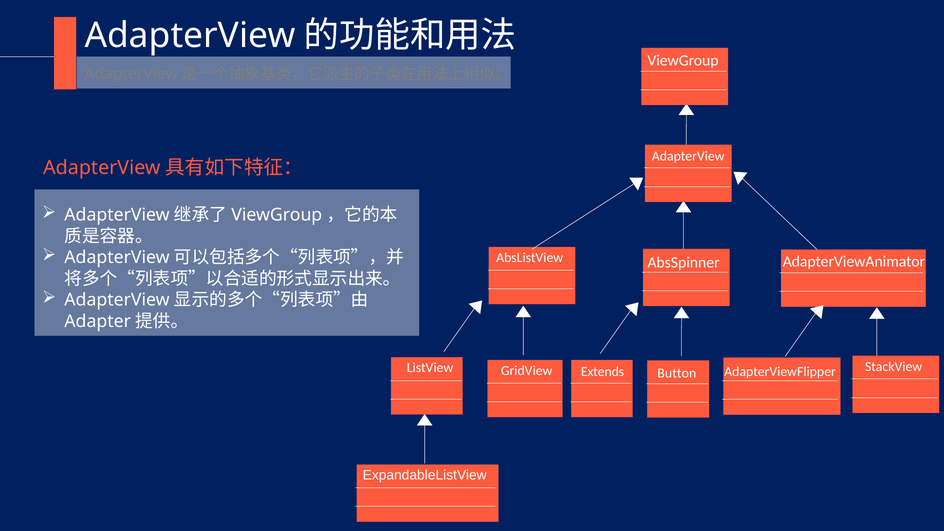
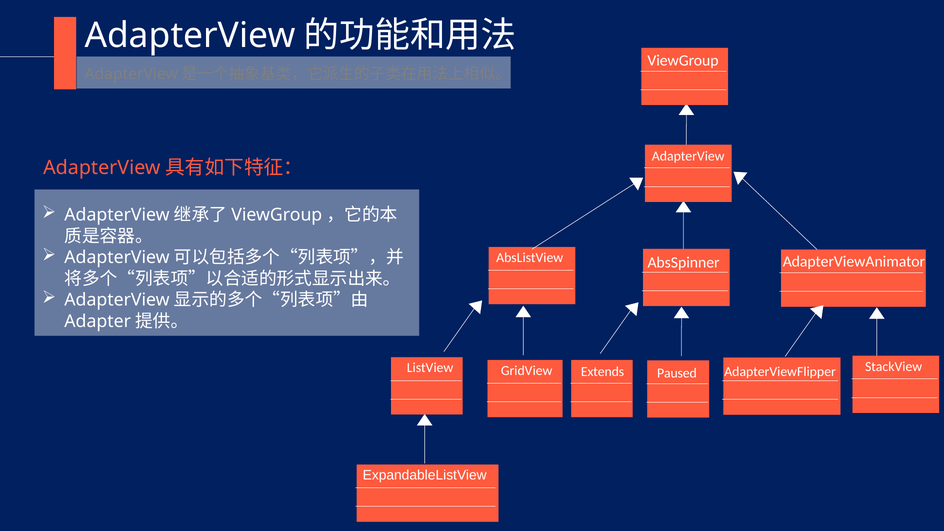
Button: Button -> Paused
